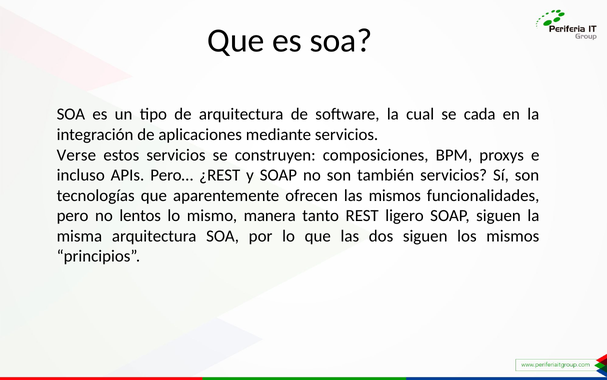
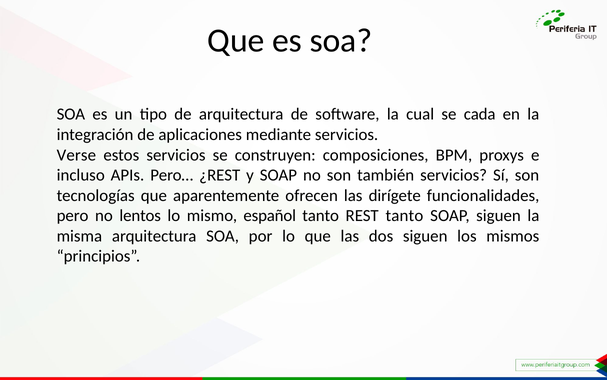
las mismos: mismos -> dirígete
manera: manera -> español
REST ligero: ligero -> tanto
